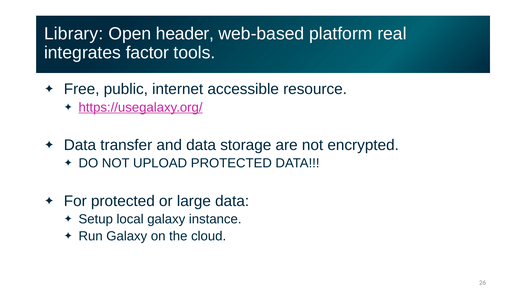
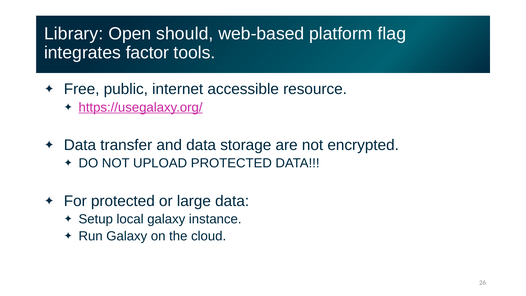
header: header -> should
real: real -> flag
